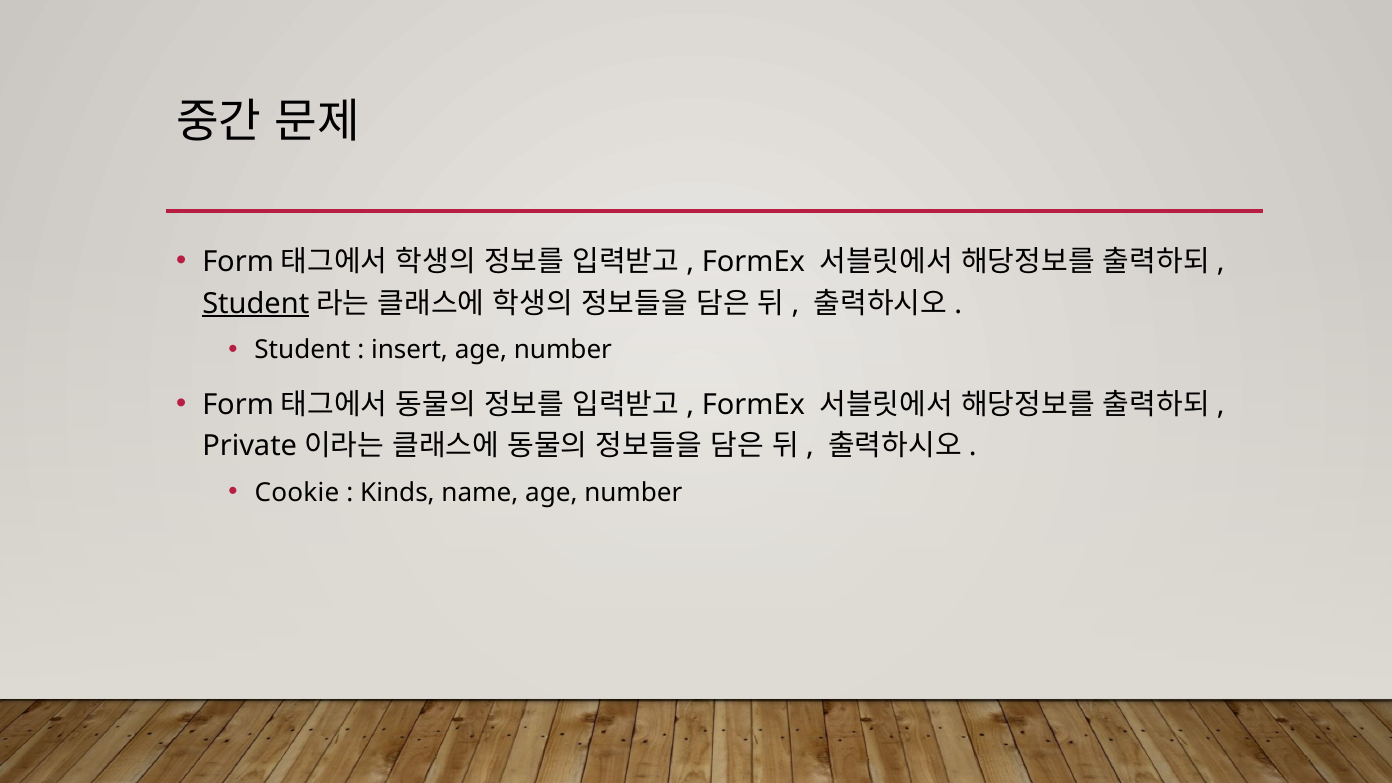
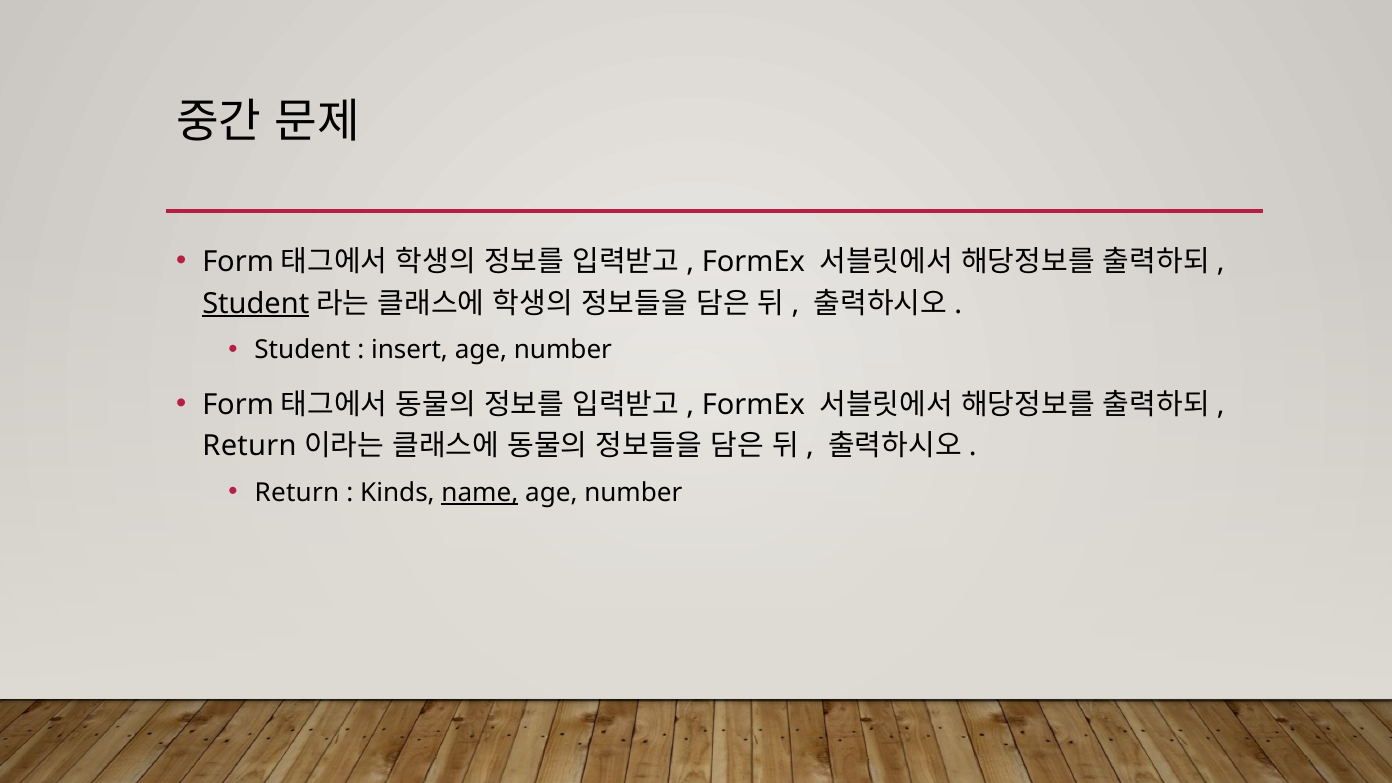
Private at (250, 446): Private -> Return
Cookie at (297, 493): Cookie -> Return
name underline: none -> present
